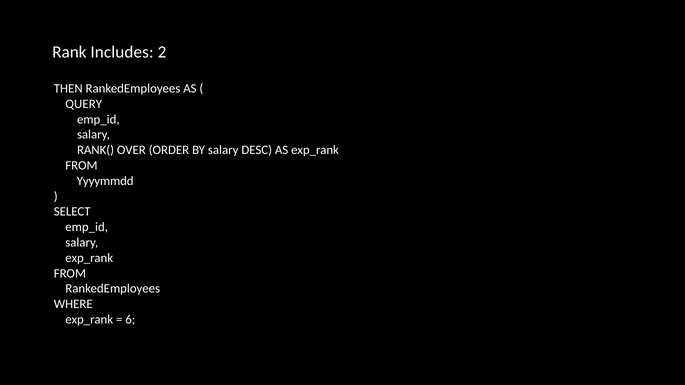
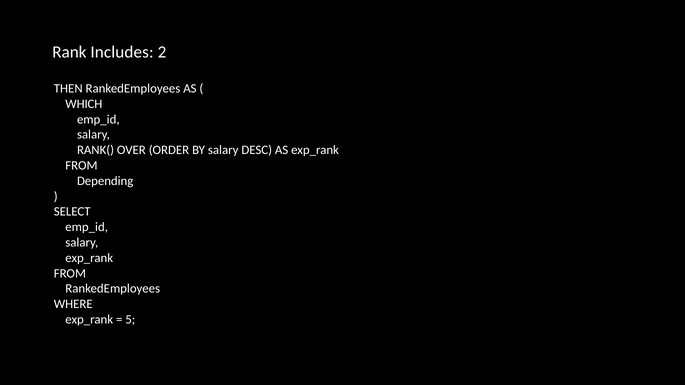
QUERY: QUERY -> WHICH
Yyyymmdd: Yyyymmdd -> Depending
6: 6 -> 5
